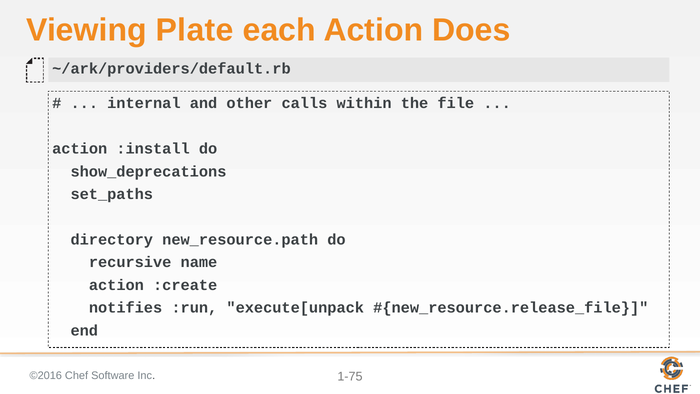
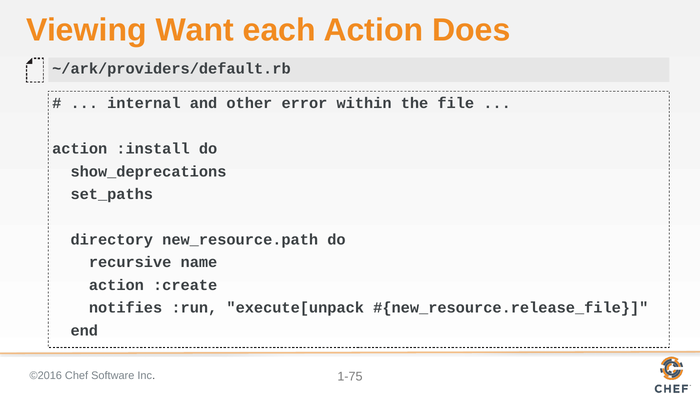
Plate: Plate -> Want
calls: calls -> error
